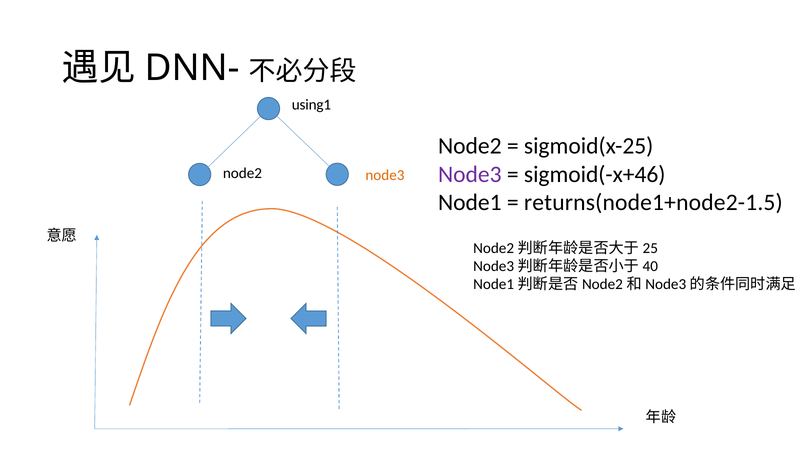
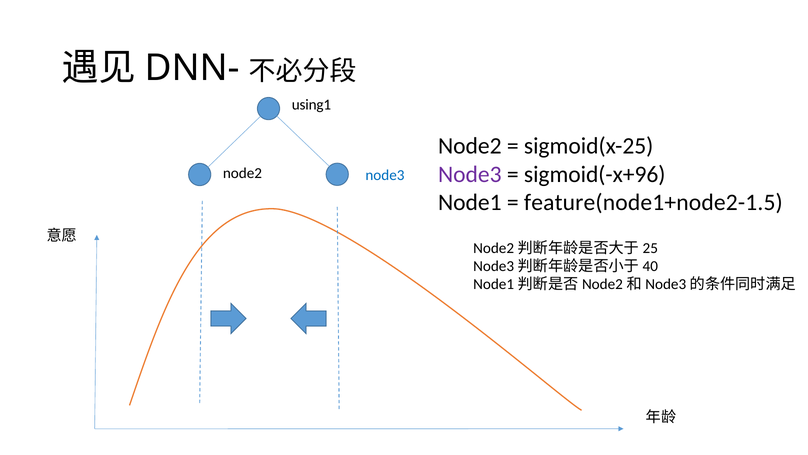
sigmoid(-x+46: sigmoid(-x+46 -> sigmoid(-x+96
node3 at (385, 175) colour: orange -> blue
returns(node1+node2-1.5: returns(node1+node2-1.5 -> feature(node1+node2-1.5
